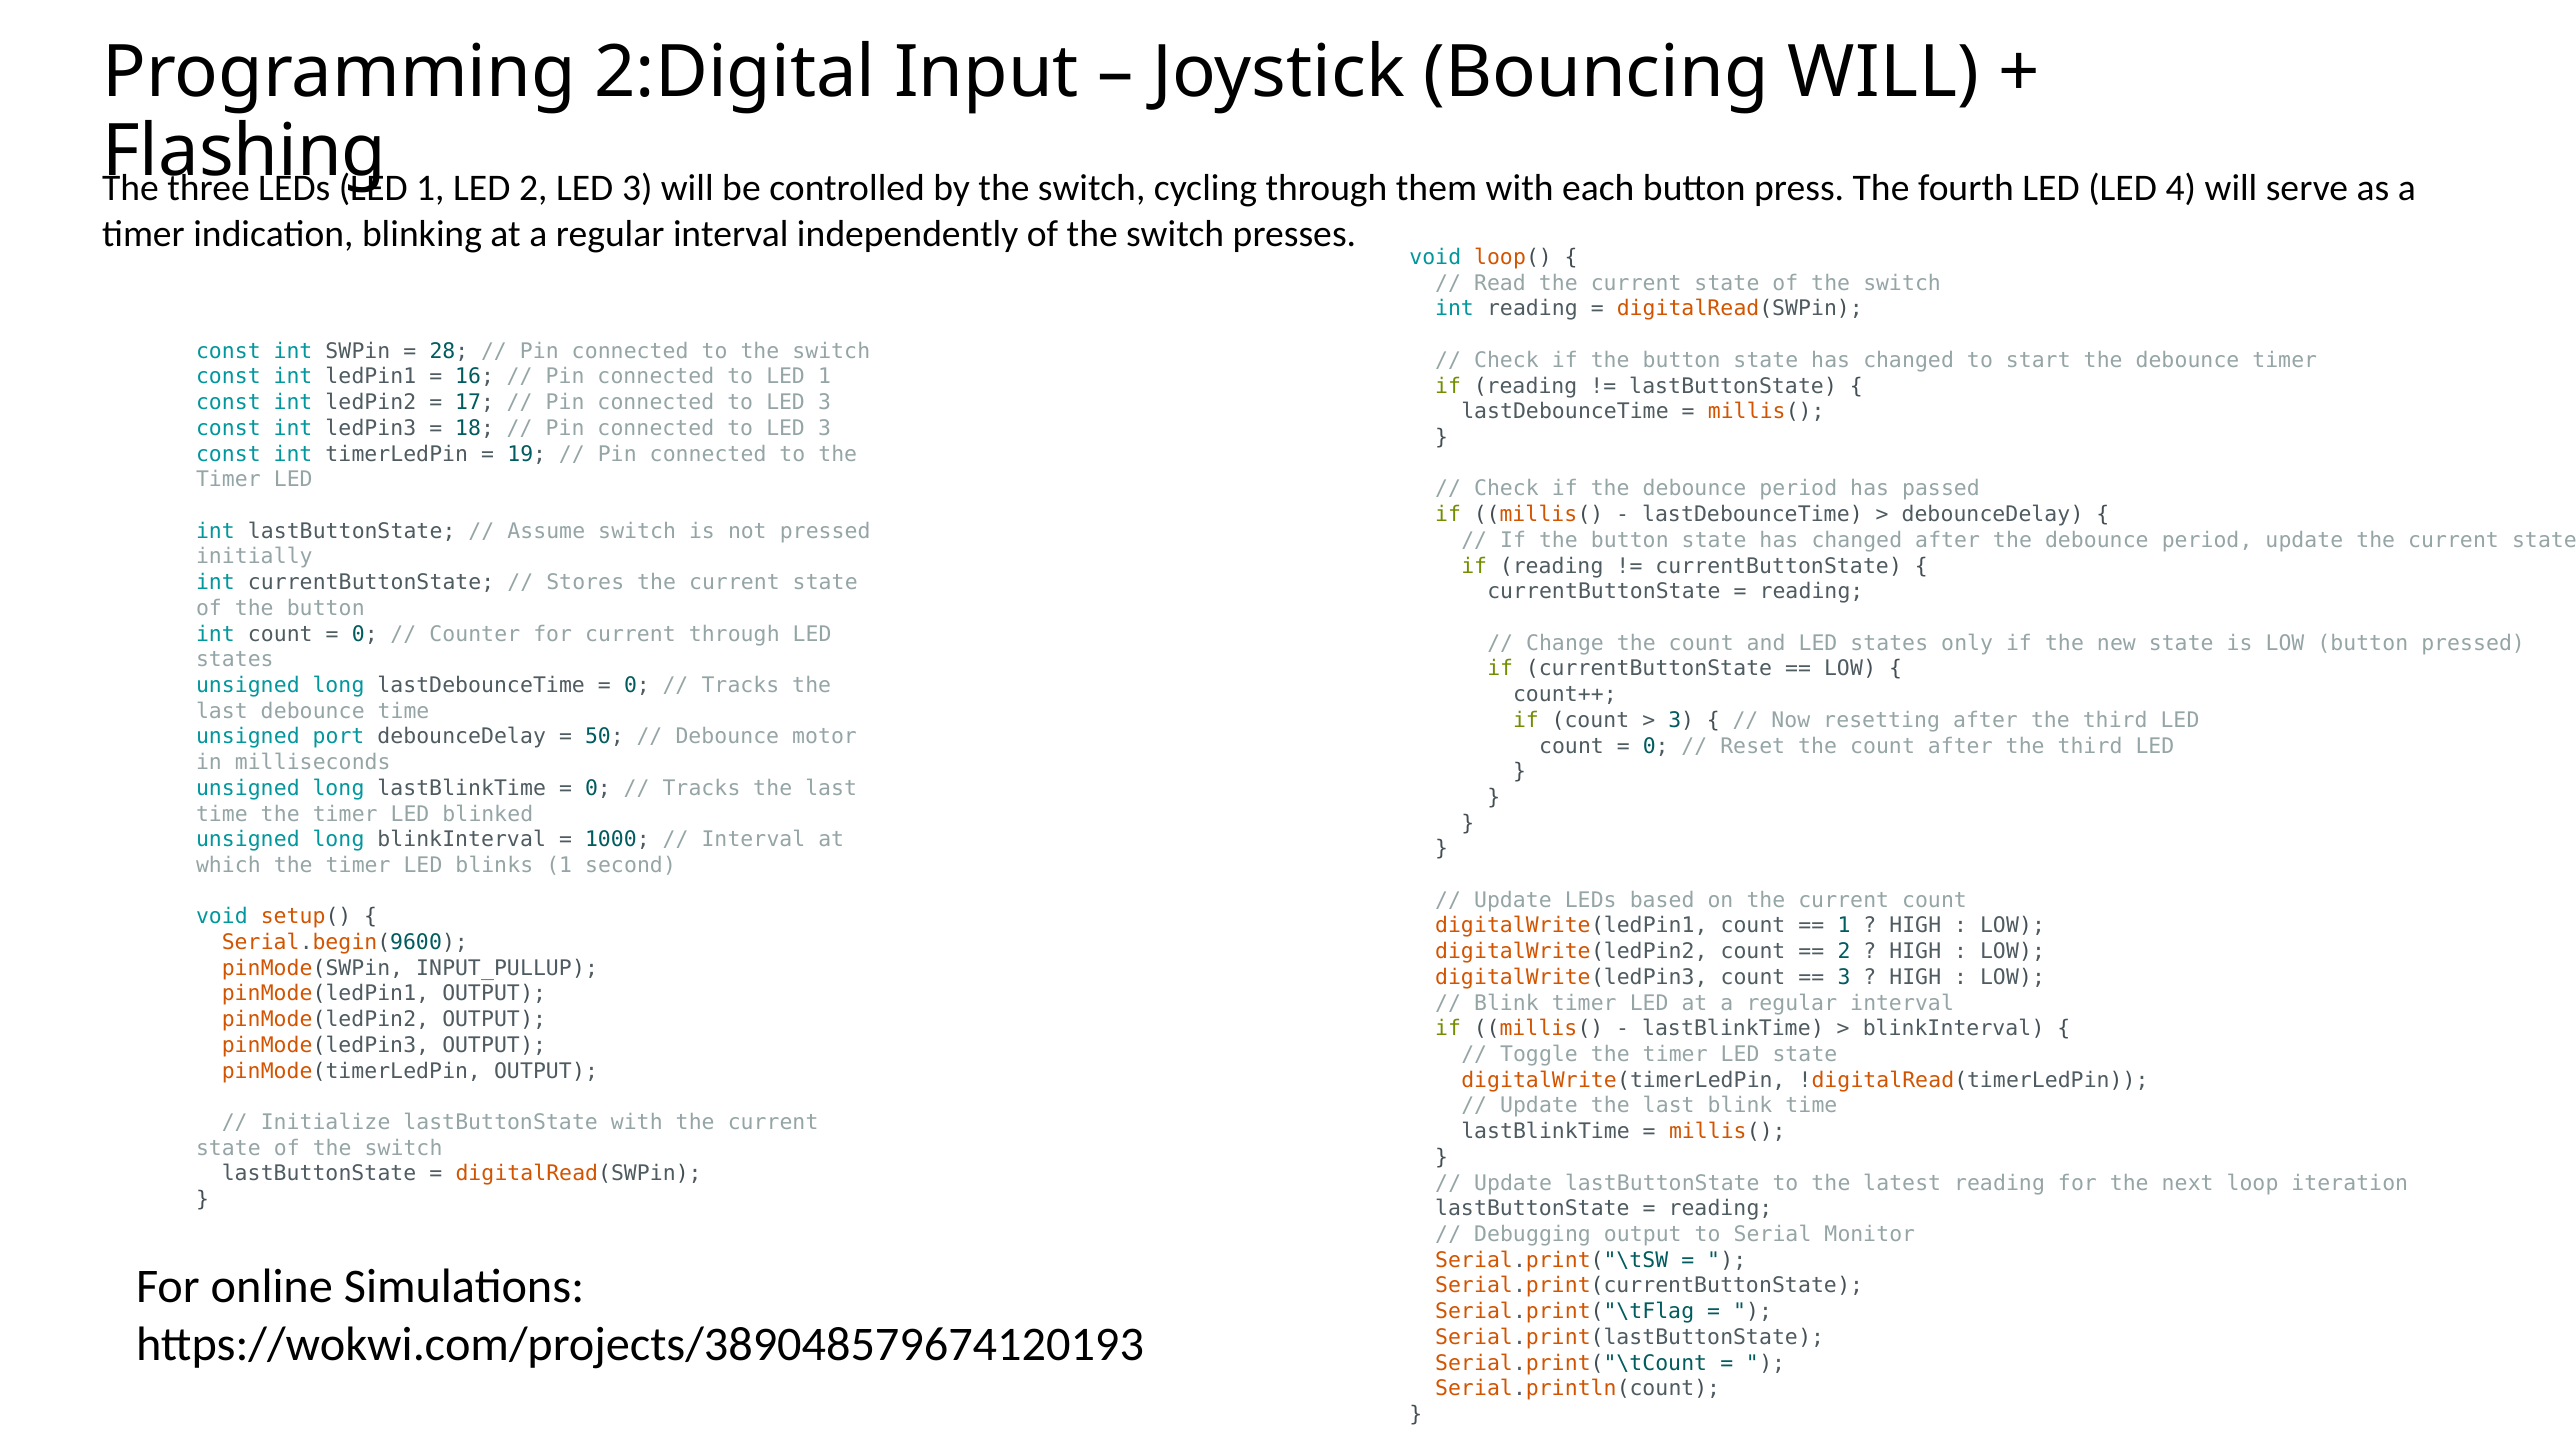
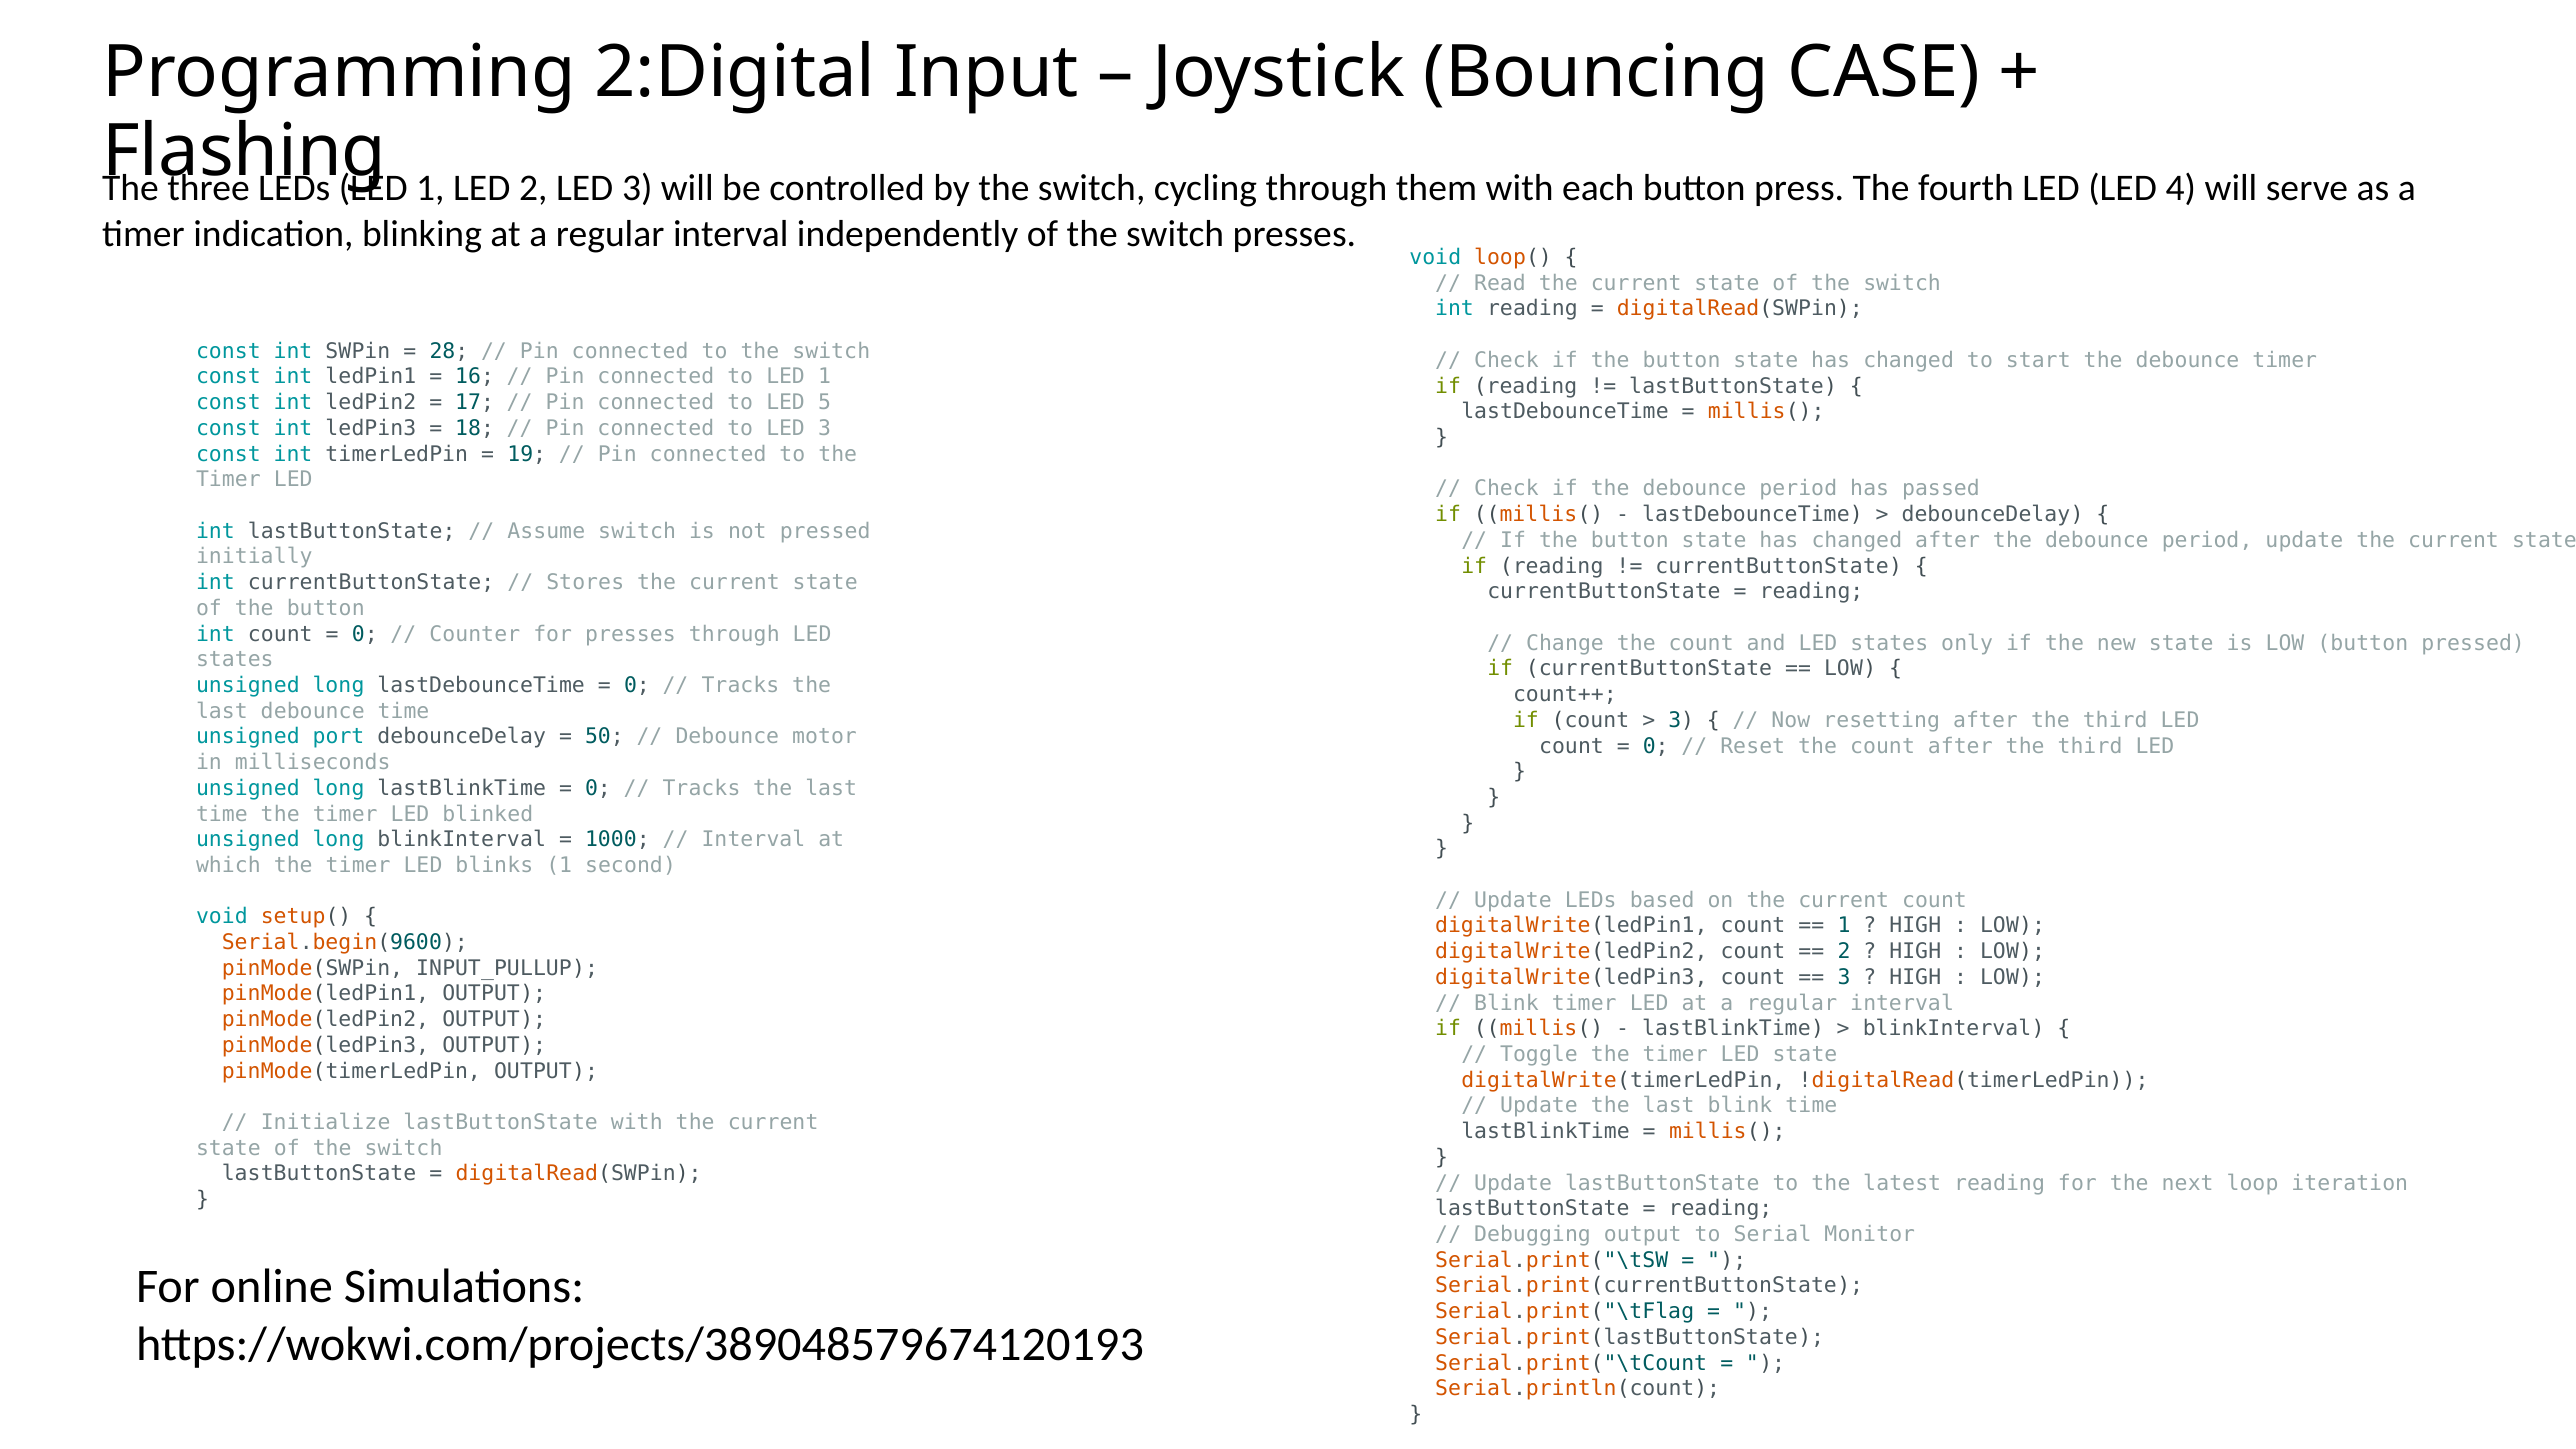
Bouncing WILL: WILL -> CASE
3 at (825, 403): 3 -> 5
for current: current -> presses
